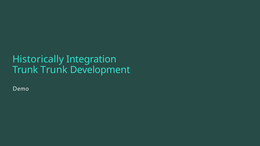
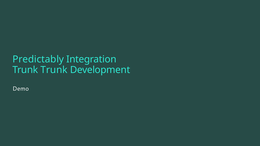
Historically: Historically -> Predictably
